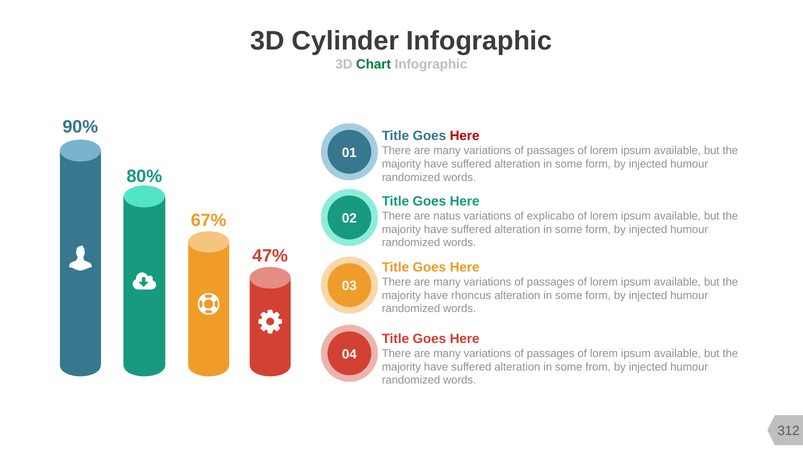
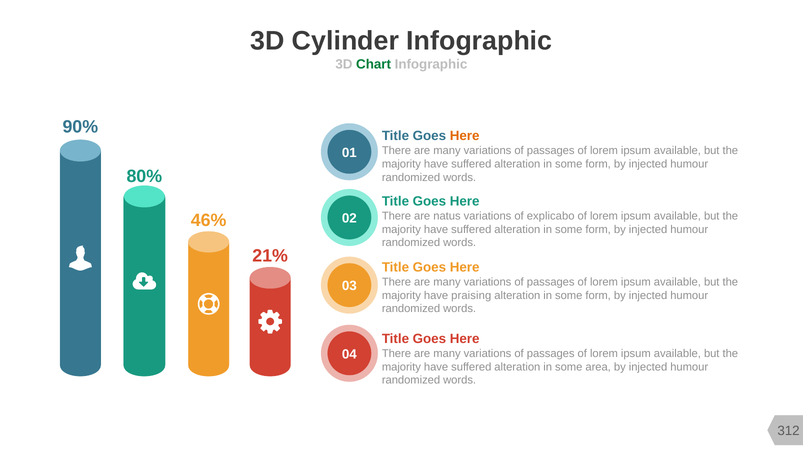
Here at (465, 136) colour: red -> orange
67%: 67% -> 46%
47%: 47% -> 21%
rhoncus: rhoncus -> praising
from: from -> area
